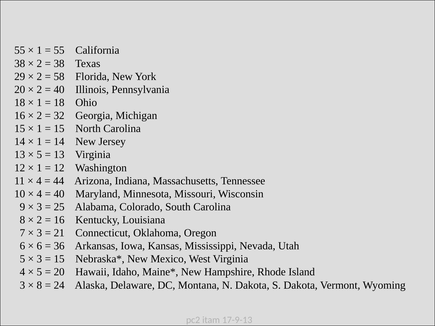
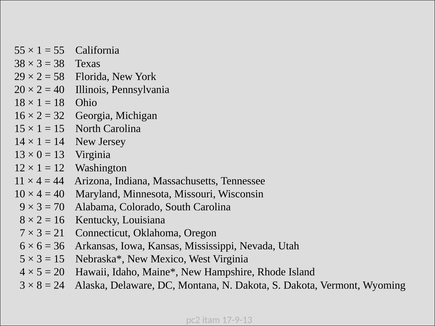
2 at (39, 63): 2 -> 3
5 at (39, 155): 5 -> 0
25: 25 -> 70
